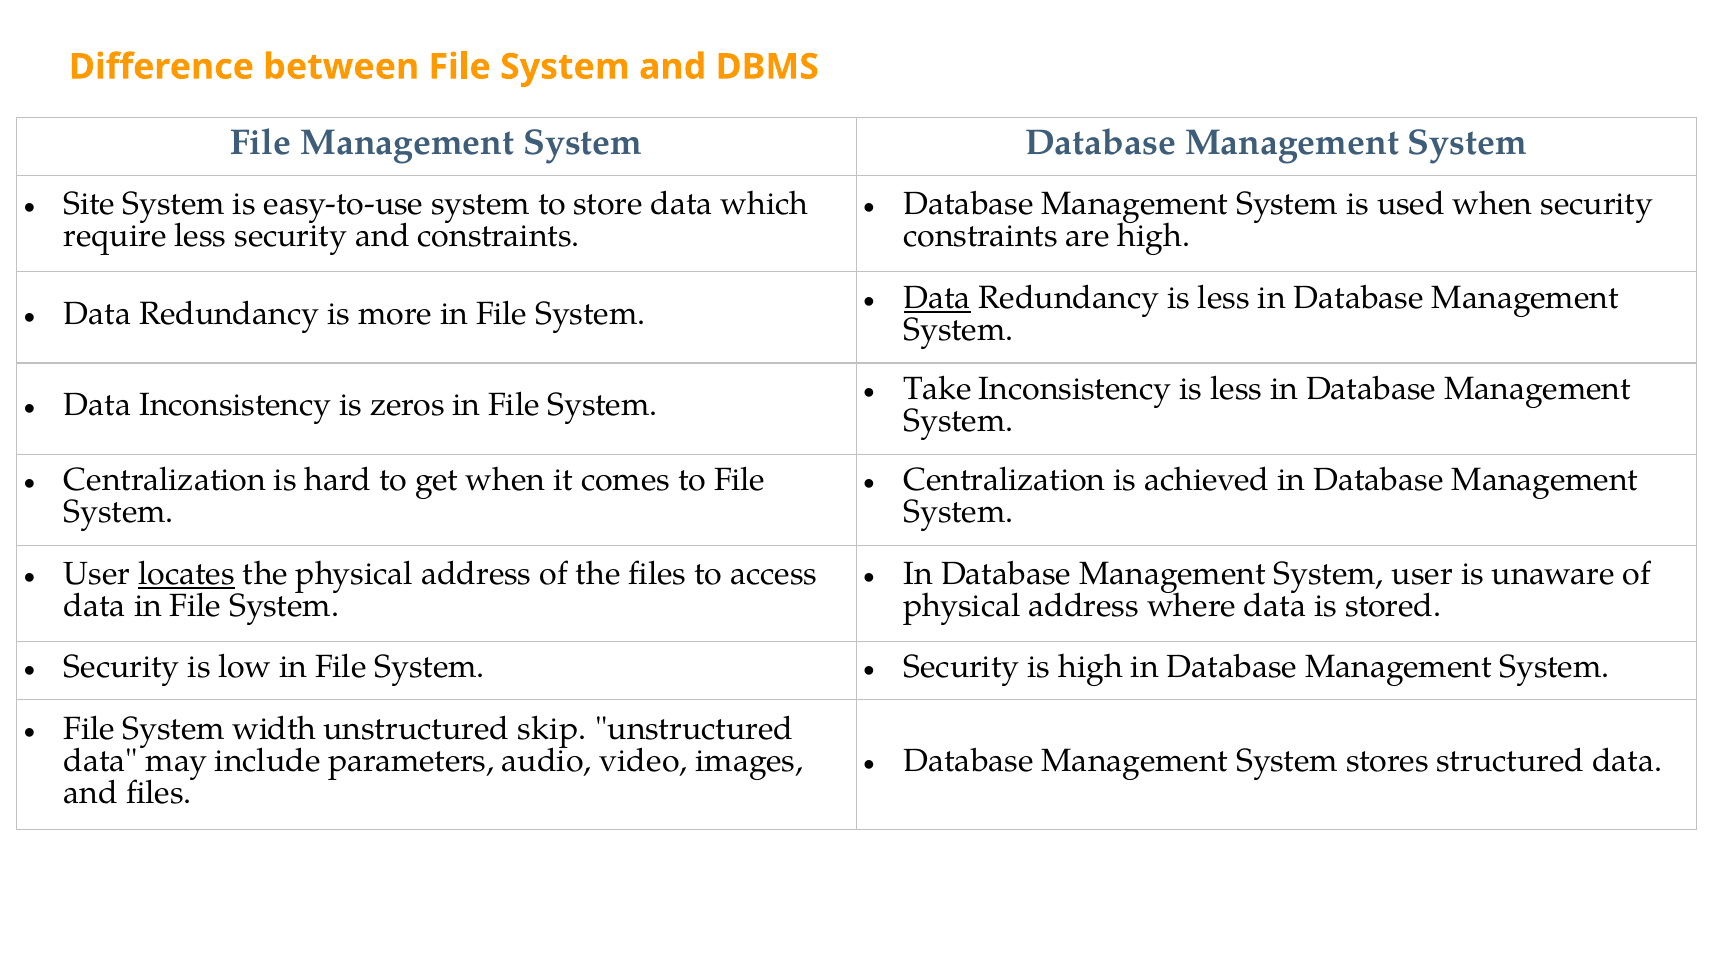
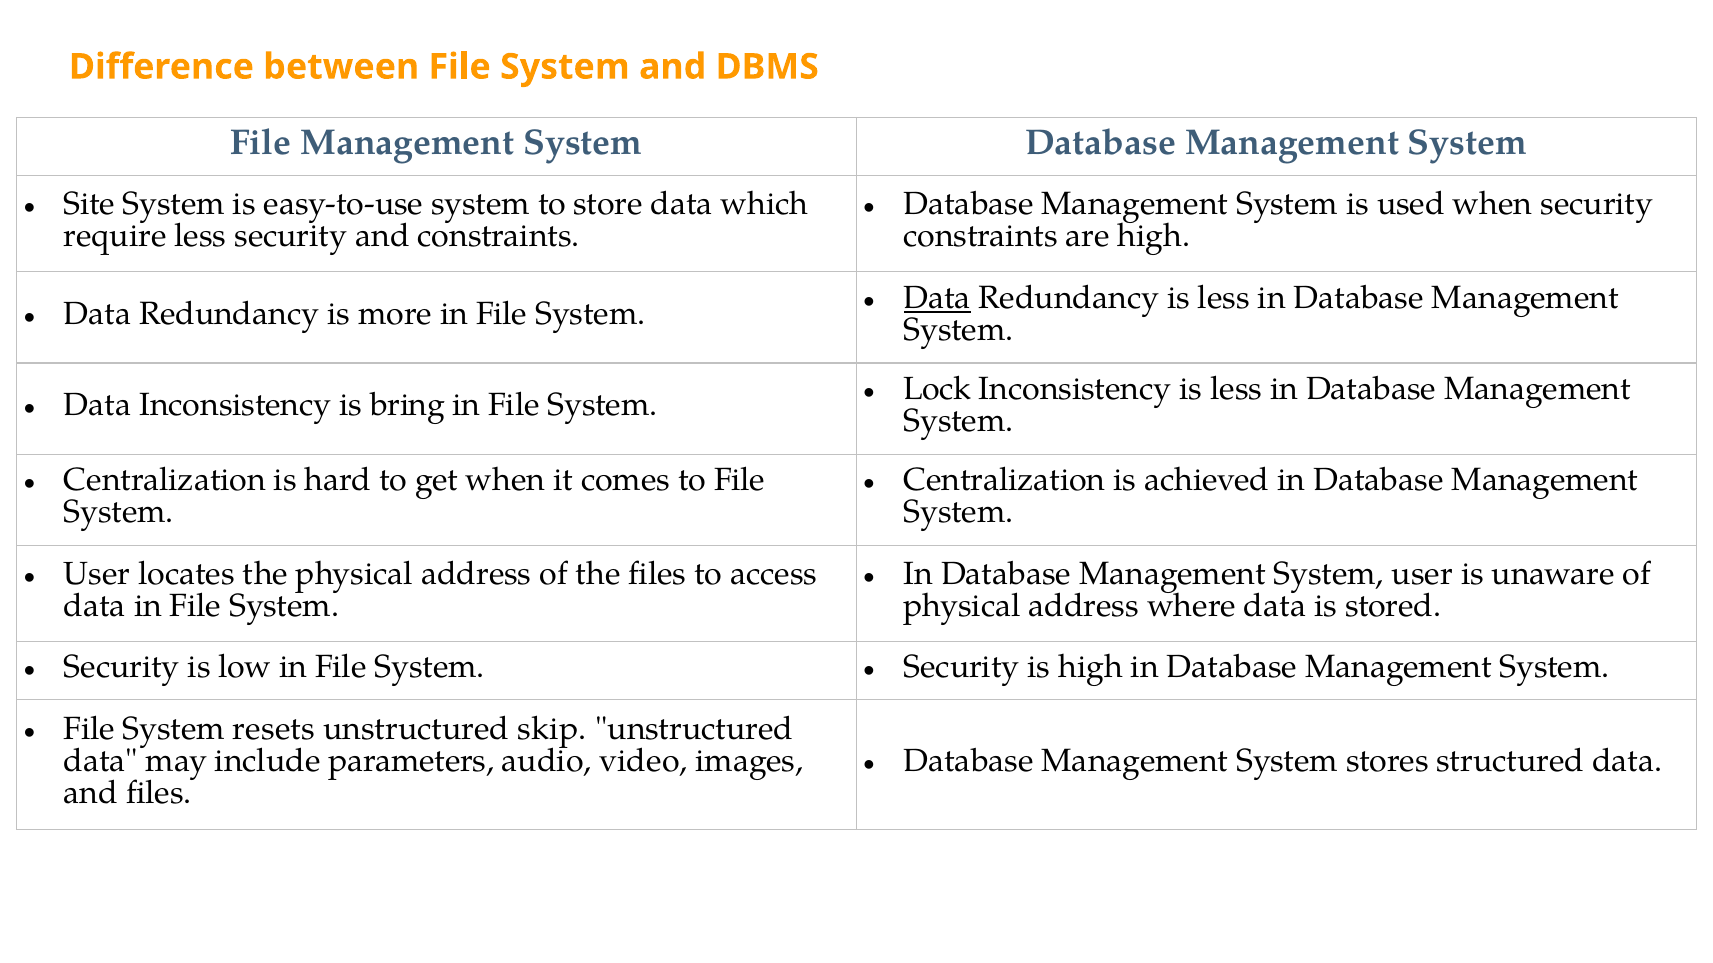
Take: Take -> Lock
zeros: zeros -> bring
locates underline: present -> none
width: width -> resets
